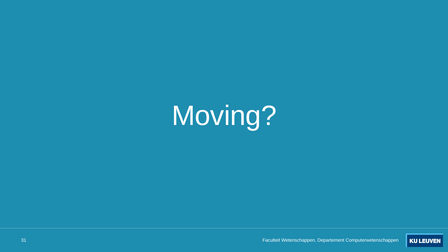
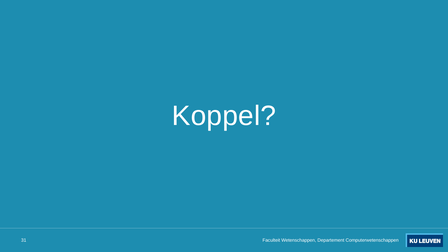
Moving: Moving -> Koppel
